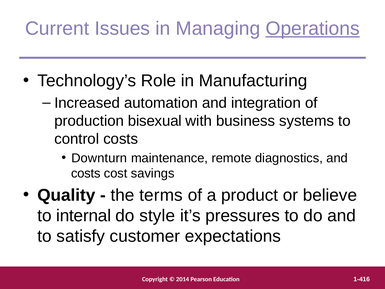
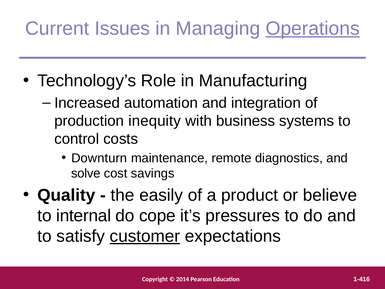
bisexual: bisexual -> inequity
costs at (86, 173): costs -> solve
terms: terms -> easily
style: style -> cope
customer underline: none -> present
